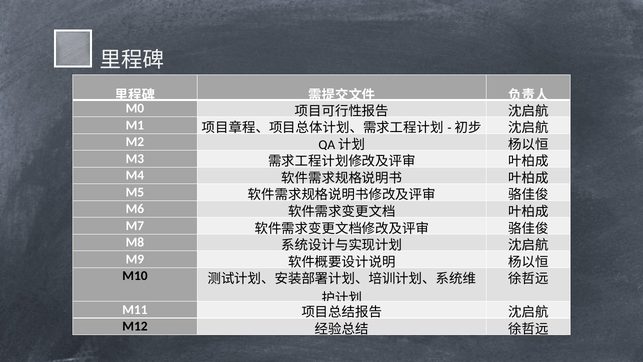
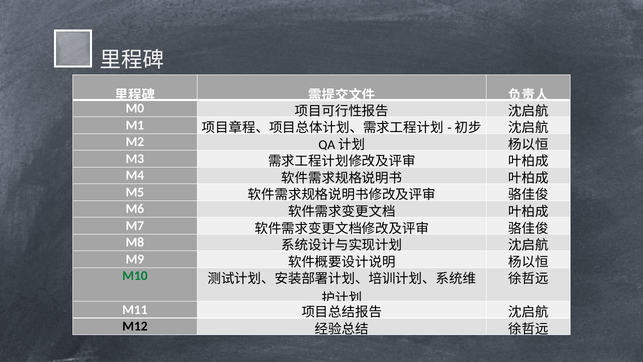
M10 colour: black -> green
